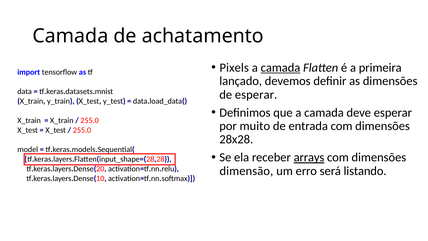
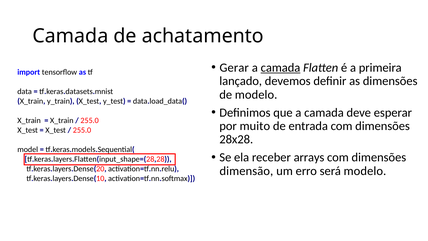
Pixels: Pixels -> Gerar
de esperar: esperar -> modelo
arrays underline: present -> none
será listando: listando -> modelo
